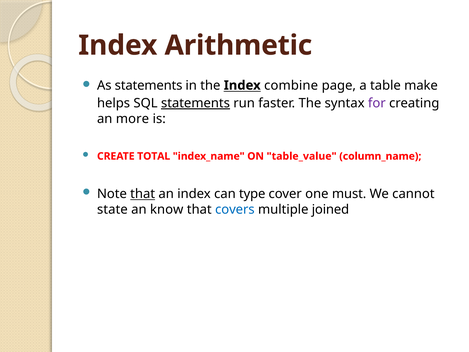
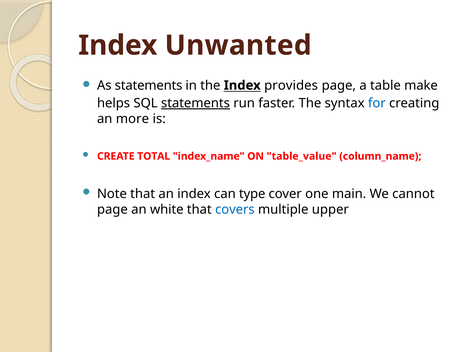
Arithmetic: Arithmetic -> Unwanted
combine: combine -> provides
for colour: purple -> blue
that at (143, 194) underline: present -> none
must: must -> main
state at (112, 209): state -> page
know: know -> white
joined: joined -> upper
